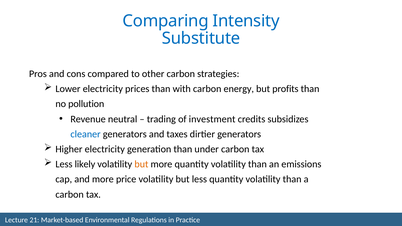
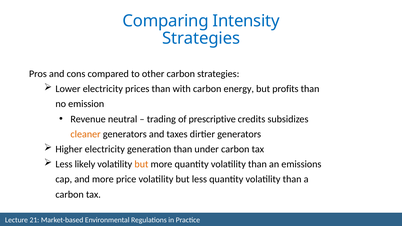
Substitute at (201, 38): Substitute -> Strategies
pollution: pollution -> emission
investment: investment -> prescriptive
cleaner colour: blue -> orange
